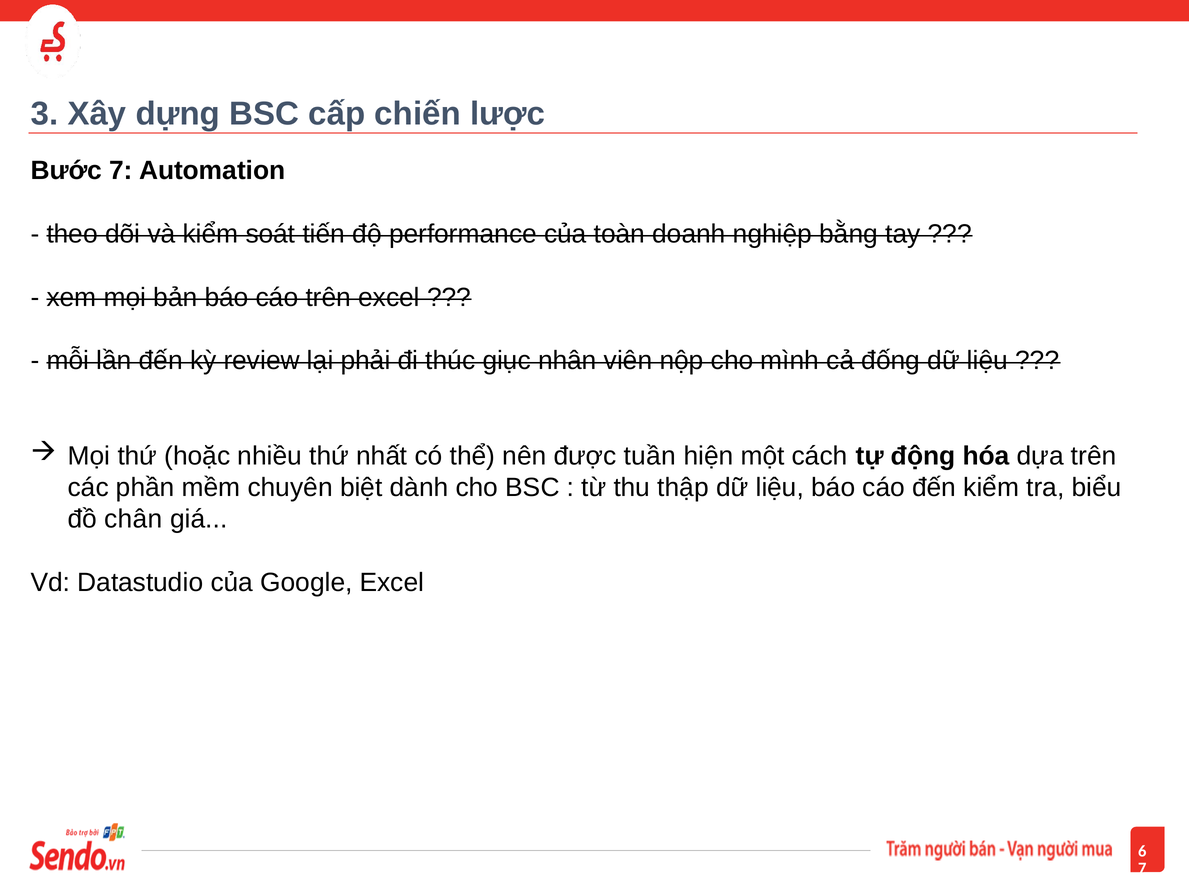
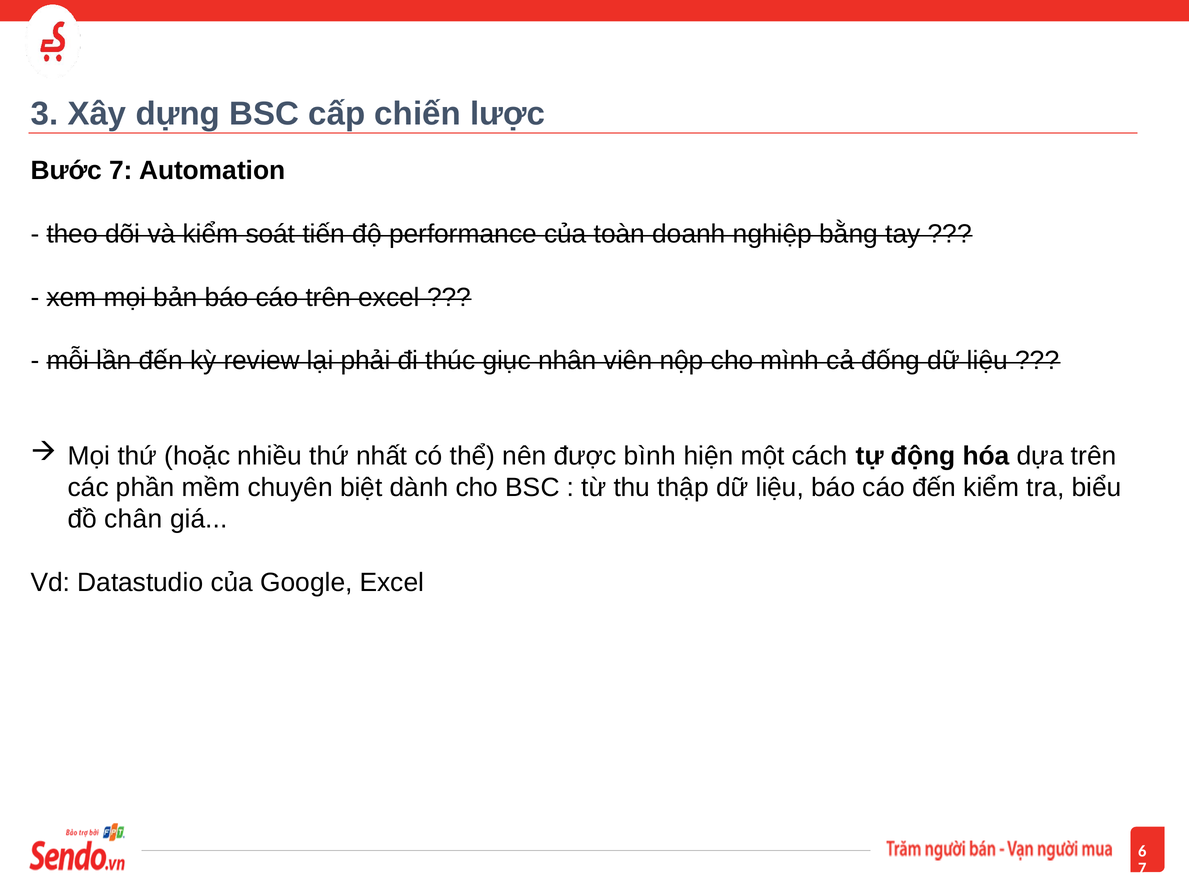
tuần: tuần -> bình
